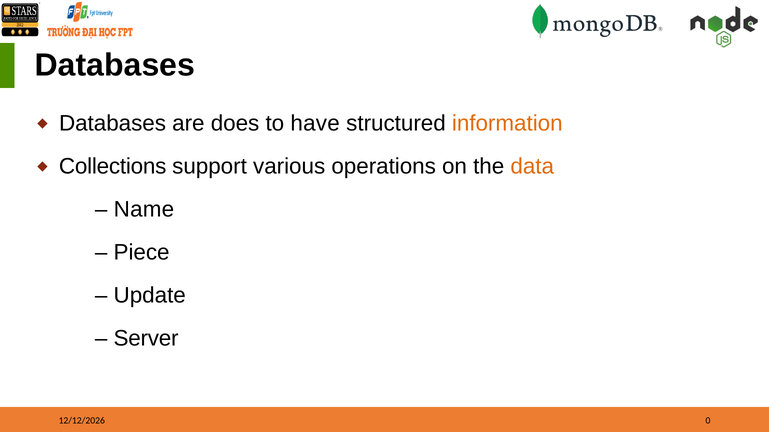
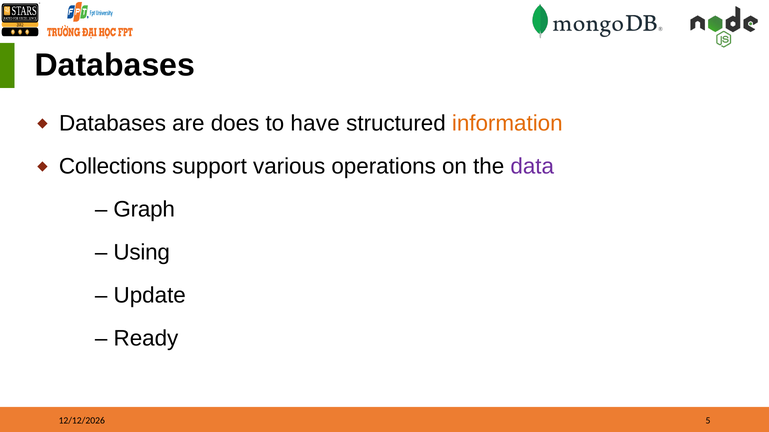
data colour: orange -> purple
Name: Name -> Graph
Piece: Piece -> Using
Server: Server -> Ready
0: 0 -> 5
